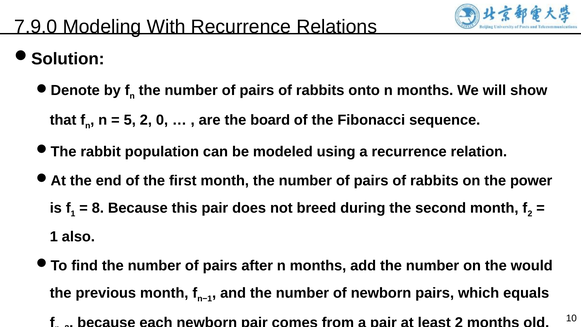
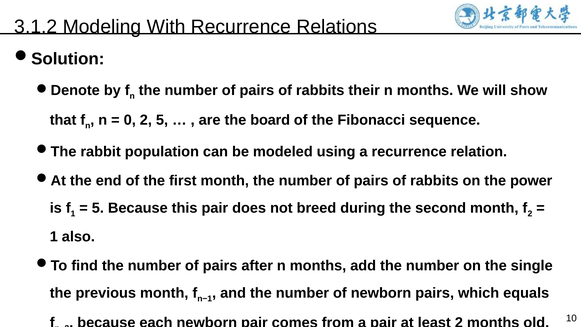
7.9.0: 7.9.0 -> 3.1.2
onto: onto -> their
5: 5 -> 0
2 0: 0 -> 5
8 at (98, 208): 8 -> 5
would: would -> single
